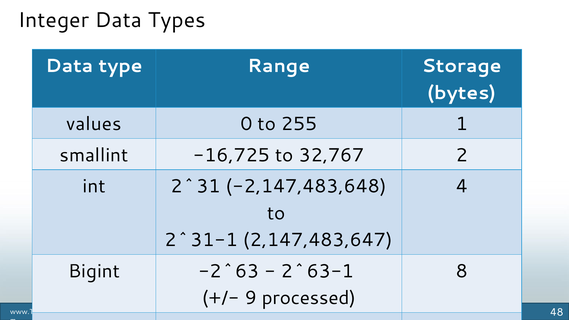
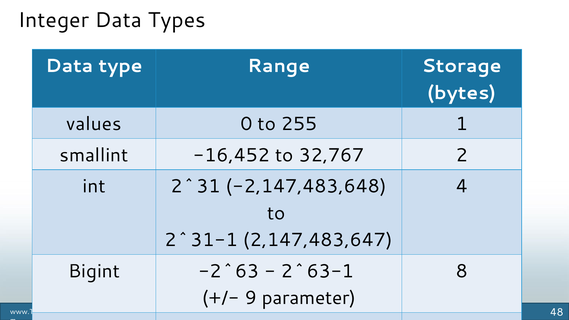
-16,725: -16,725 -> -16,452
processed: processed -> parameter
